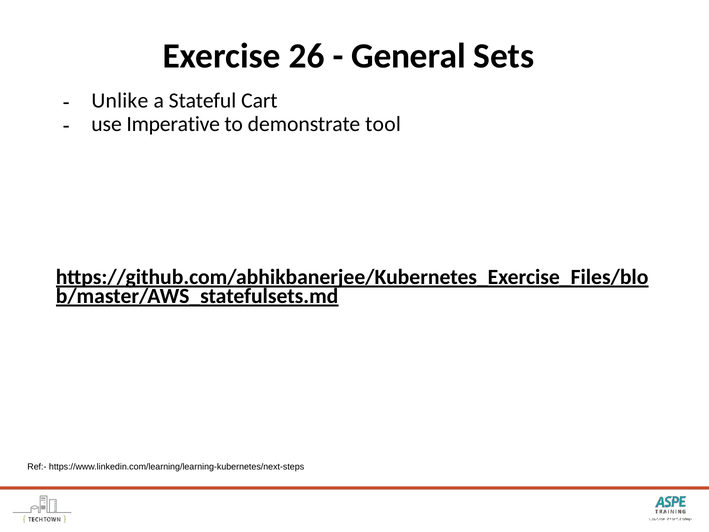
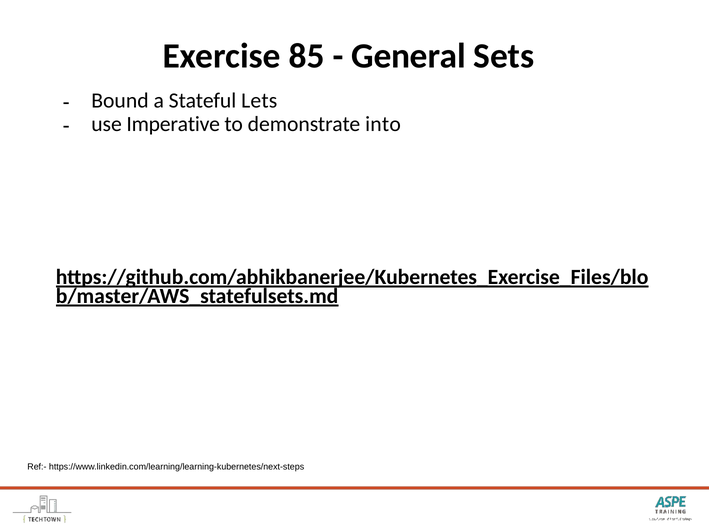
26: 26 -> 85
Unlike: Unlike -> Bound
Cart: Cart -> Lets
tool: tool -> into
